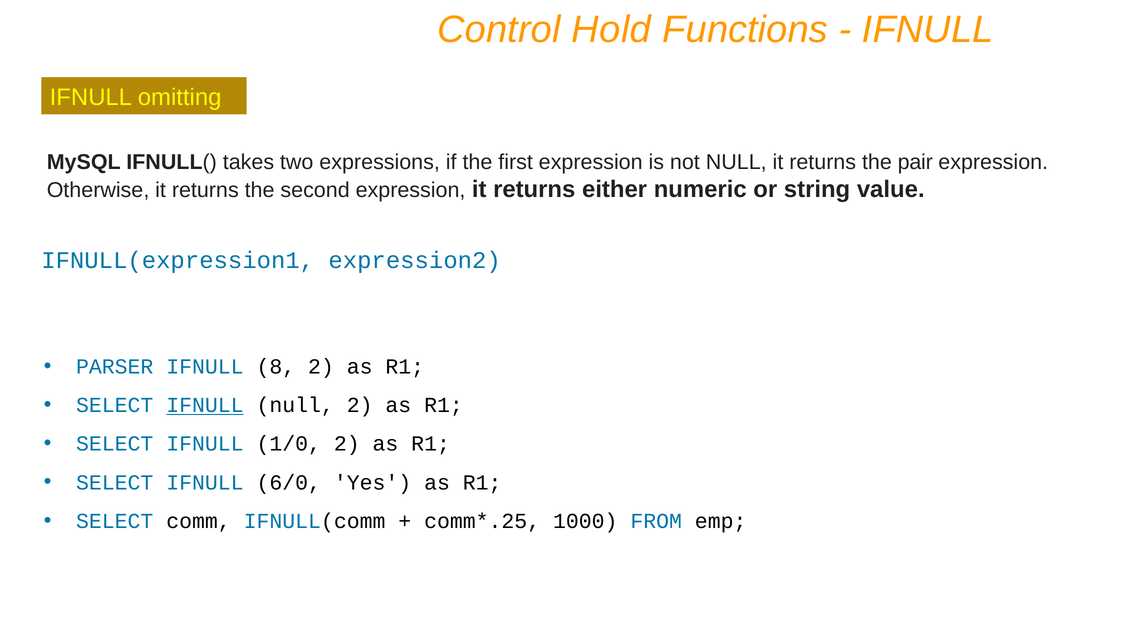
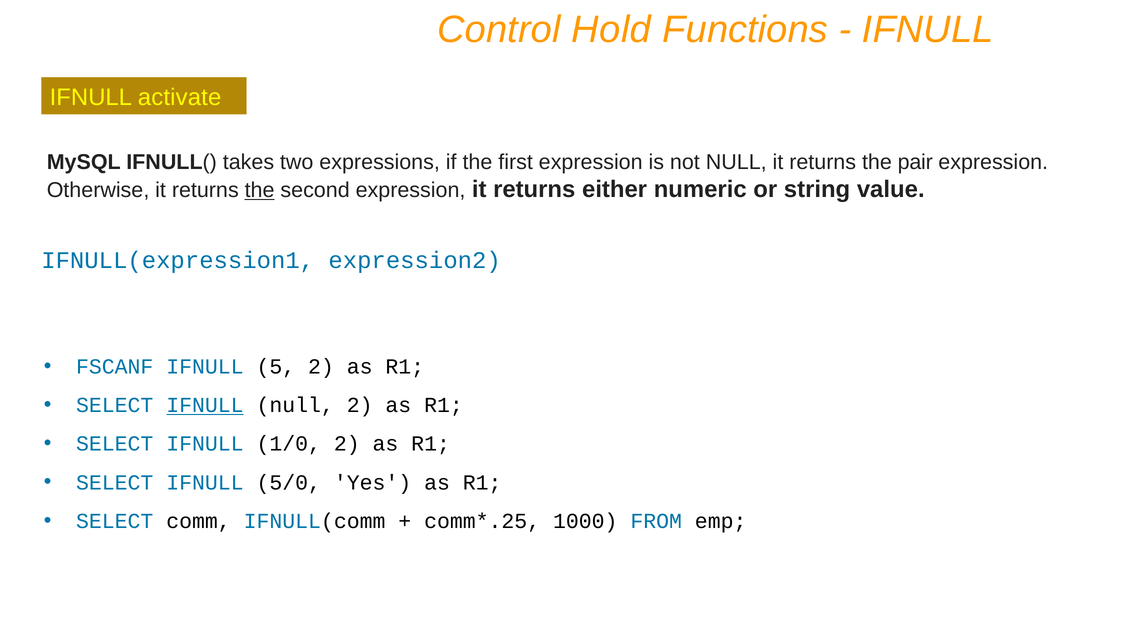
omitting: omitting -> activate
the at (260, 190) underline: none -> present
PARSER: PARSER -> FSCANF
8: 8 -> 5
6/0: 6/0 -> 5/0
